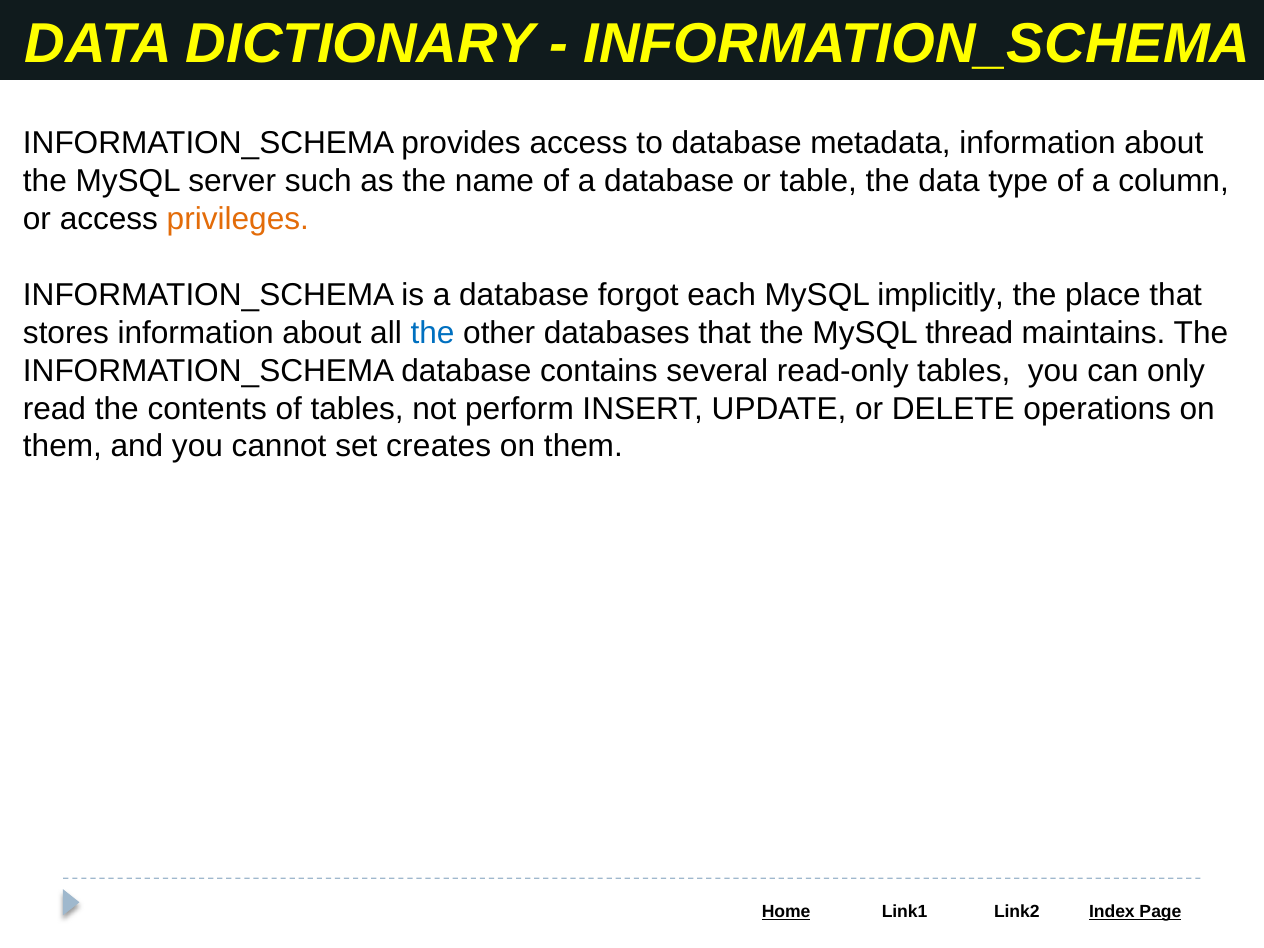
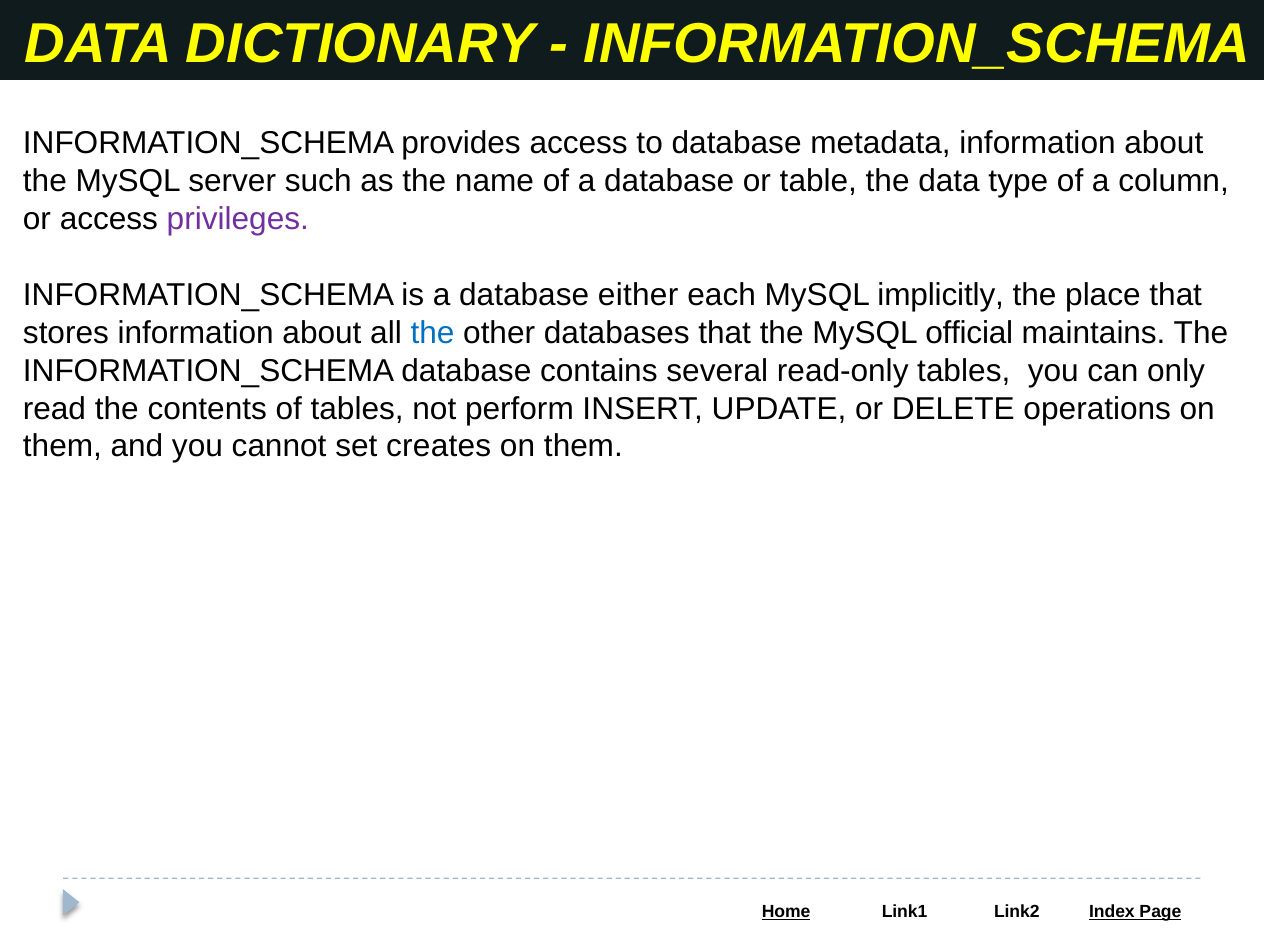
privileges colour: orange -> purple
forgot: forgot -> either
thread: thread -> official
